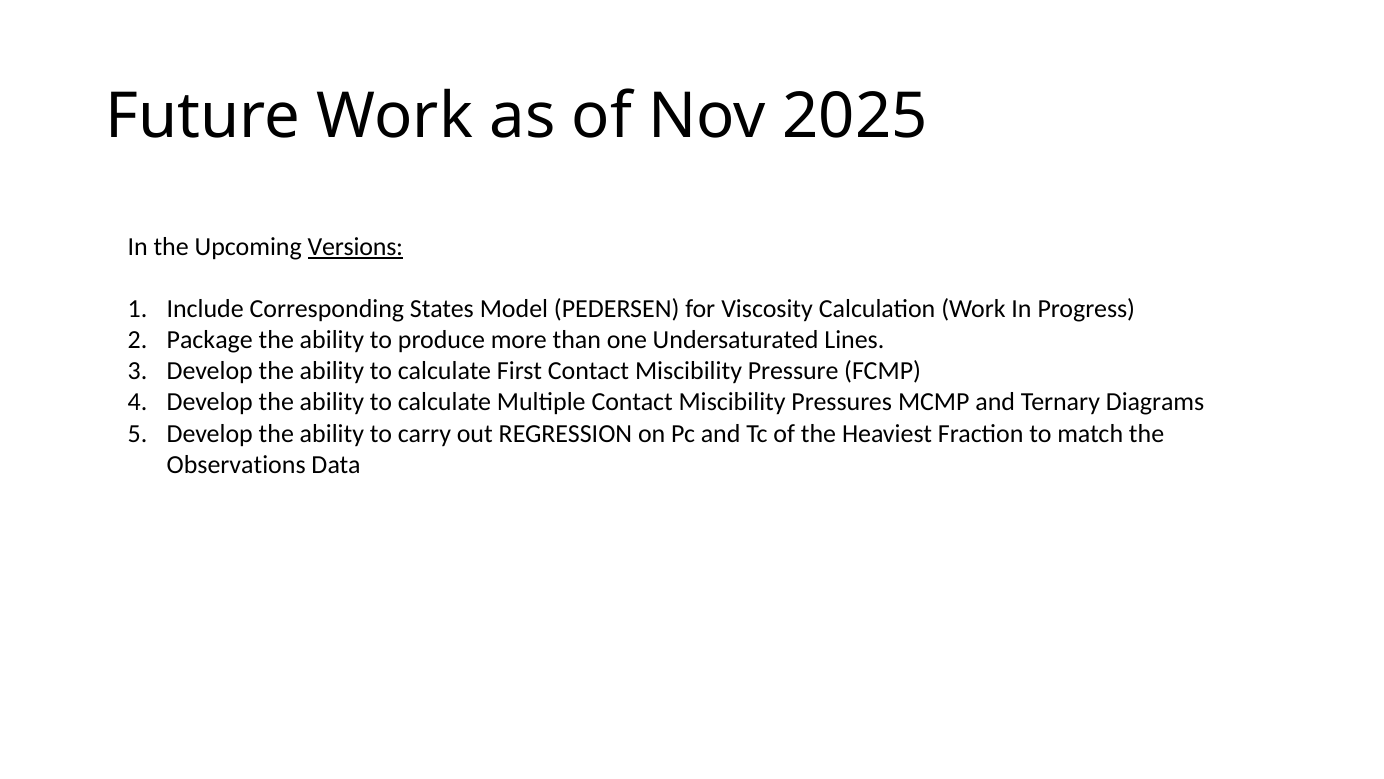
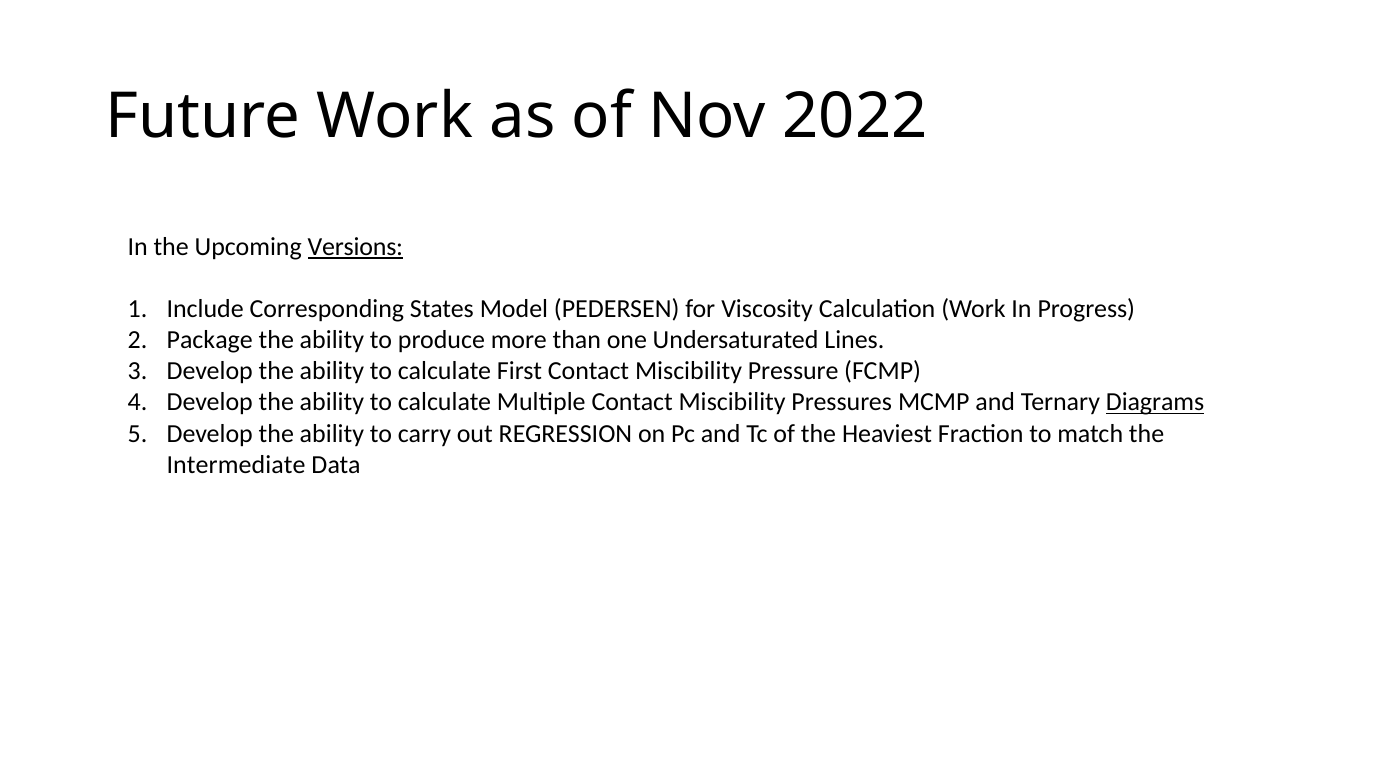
2025: 2025 -> 2022
Diagrams underline: none -> present
Observations: Observations -> Intermediate
